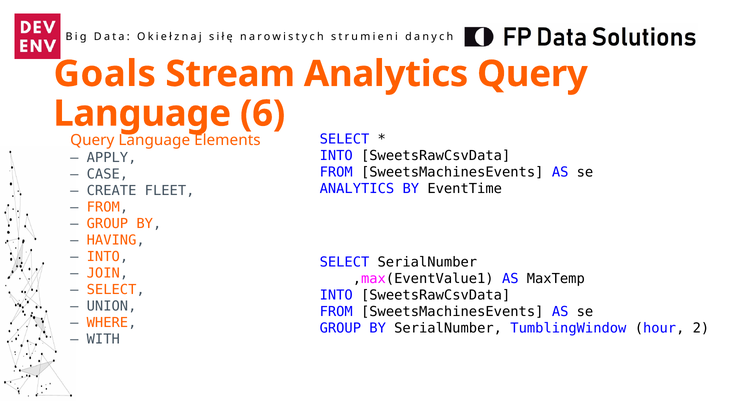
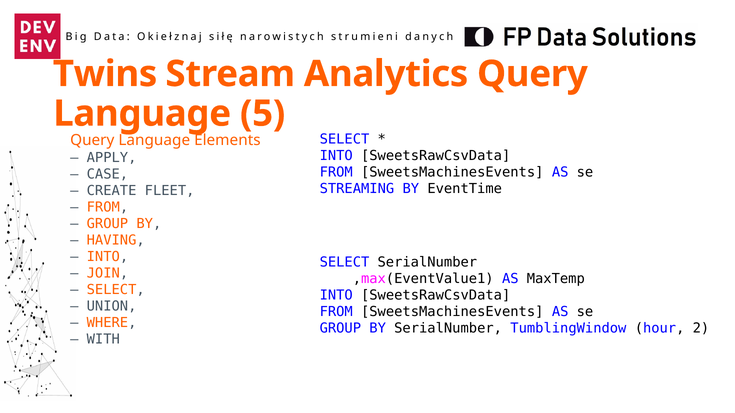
Goals: Goals -> Twins
6: 6 -> 5
ANALYTICS at (357, 189): ANALYTICS -> STREAMING
